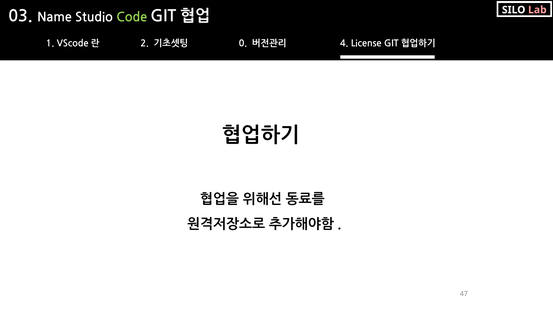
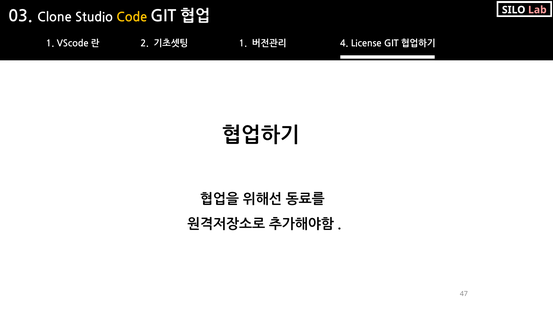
Name: Name -> Clone
Code colour: light green -> yellow
0 at (243, 43): 0 -> 1
